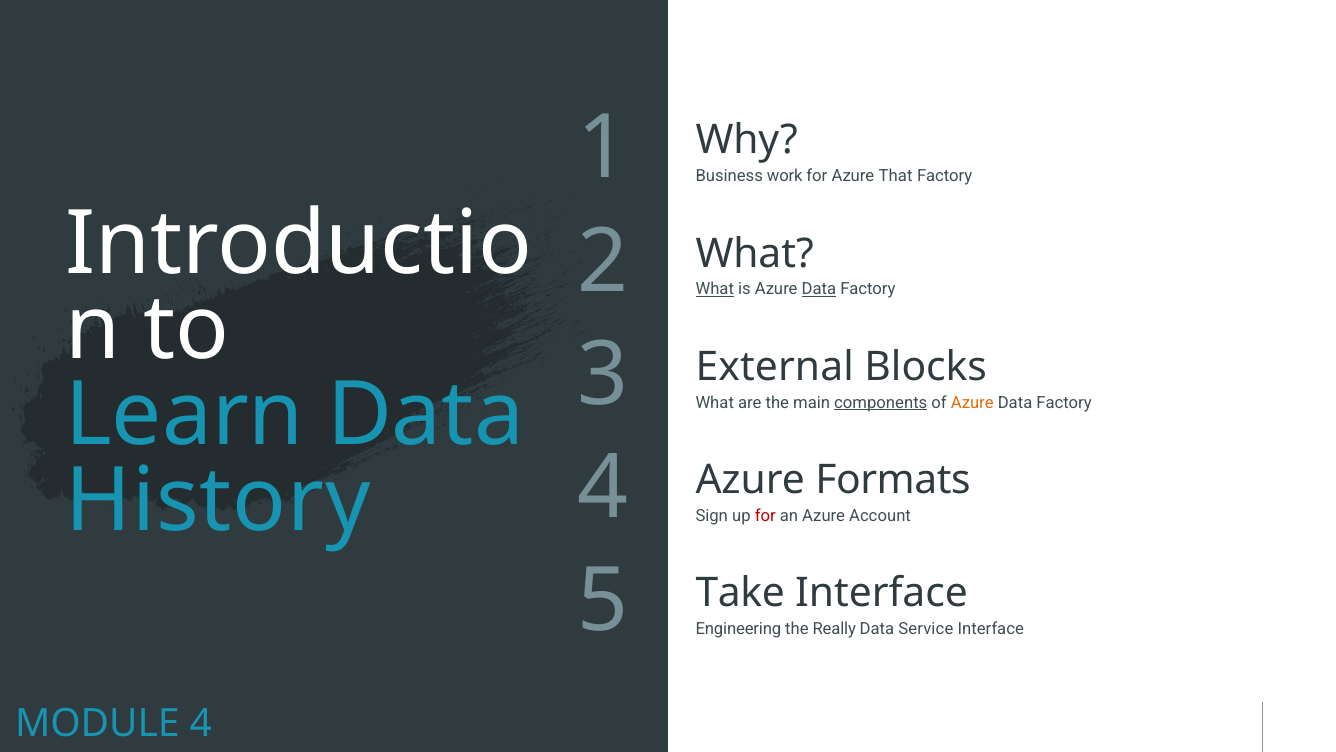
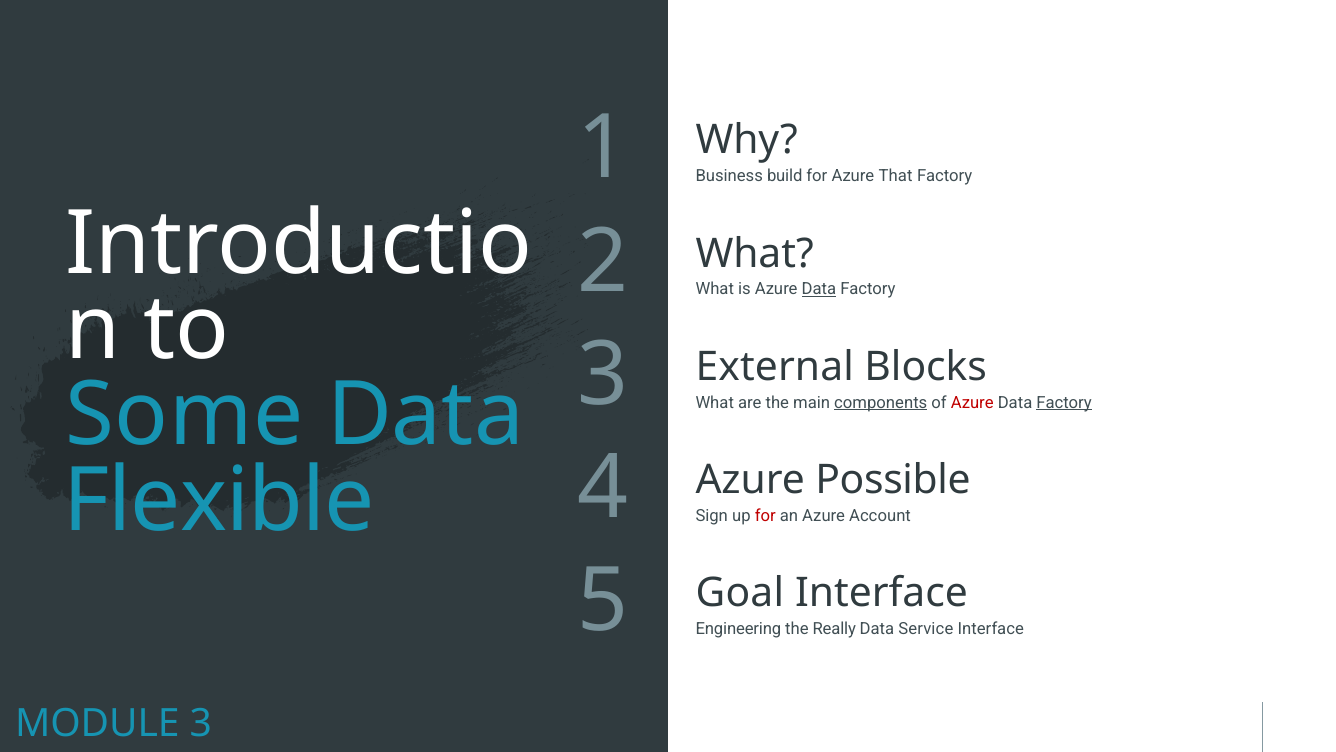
work: work -> build
What at (715, 289) underline: present -> none
Learn: Learn -> Some
Azure at (972, 402) colour: orange -> red
Factory at (1064, 402) underline: none -> present
Formats: Formats -> Possible
History: History -> Flexible
Take: Take -> Goal
MODULE 4: 4 -> 3
